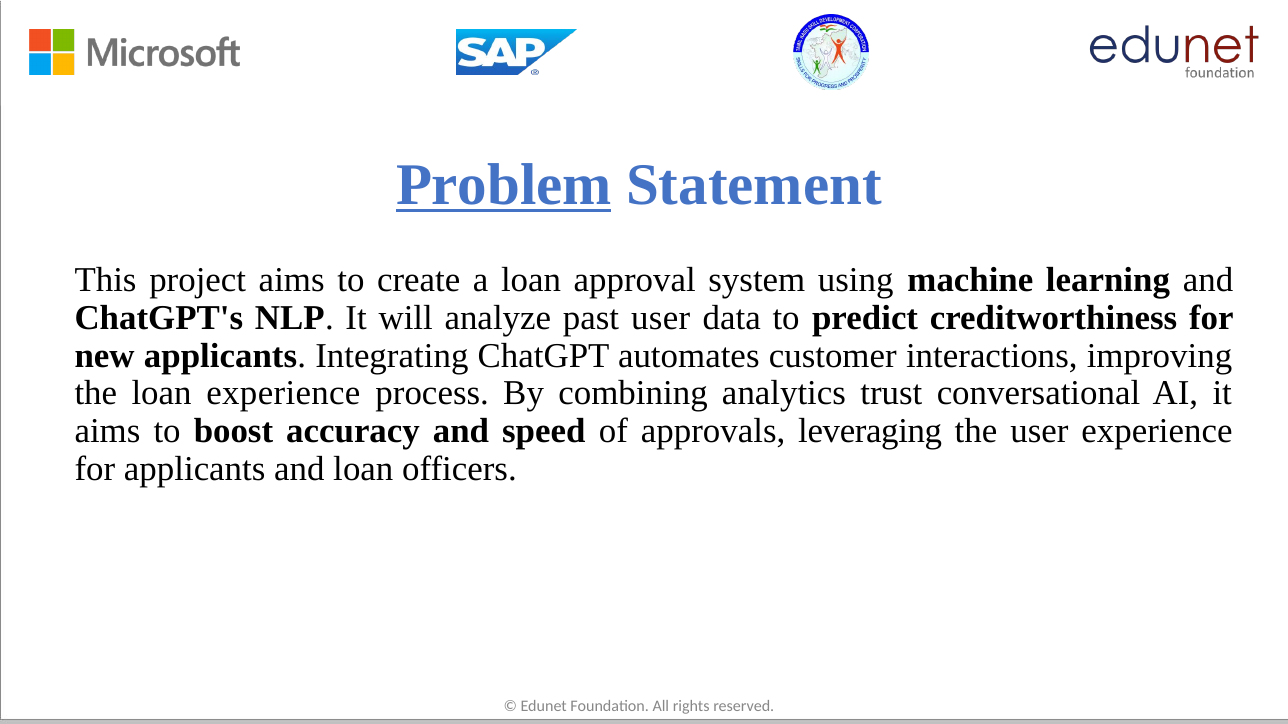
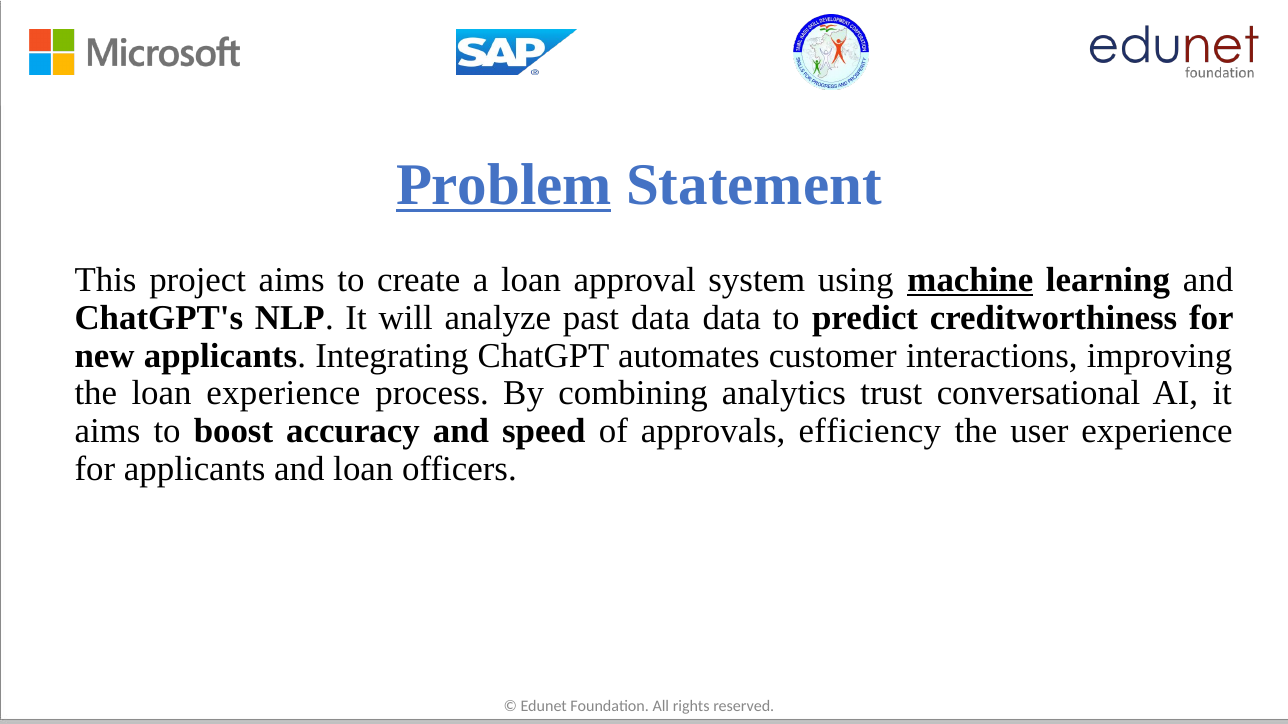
machine underline: none -> present
past user: user -> data
leveraging: leveraging -> efficiency
